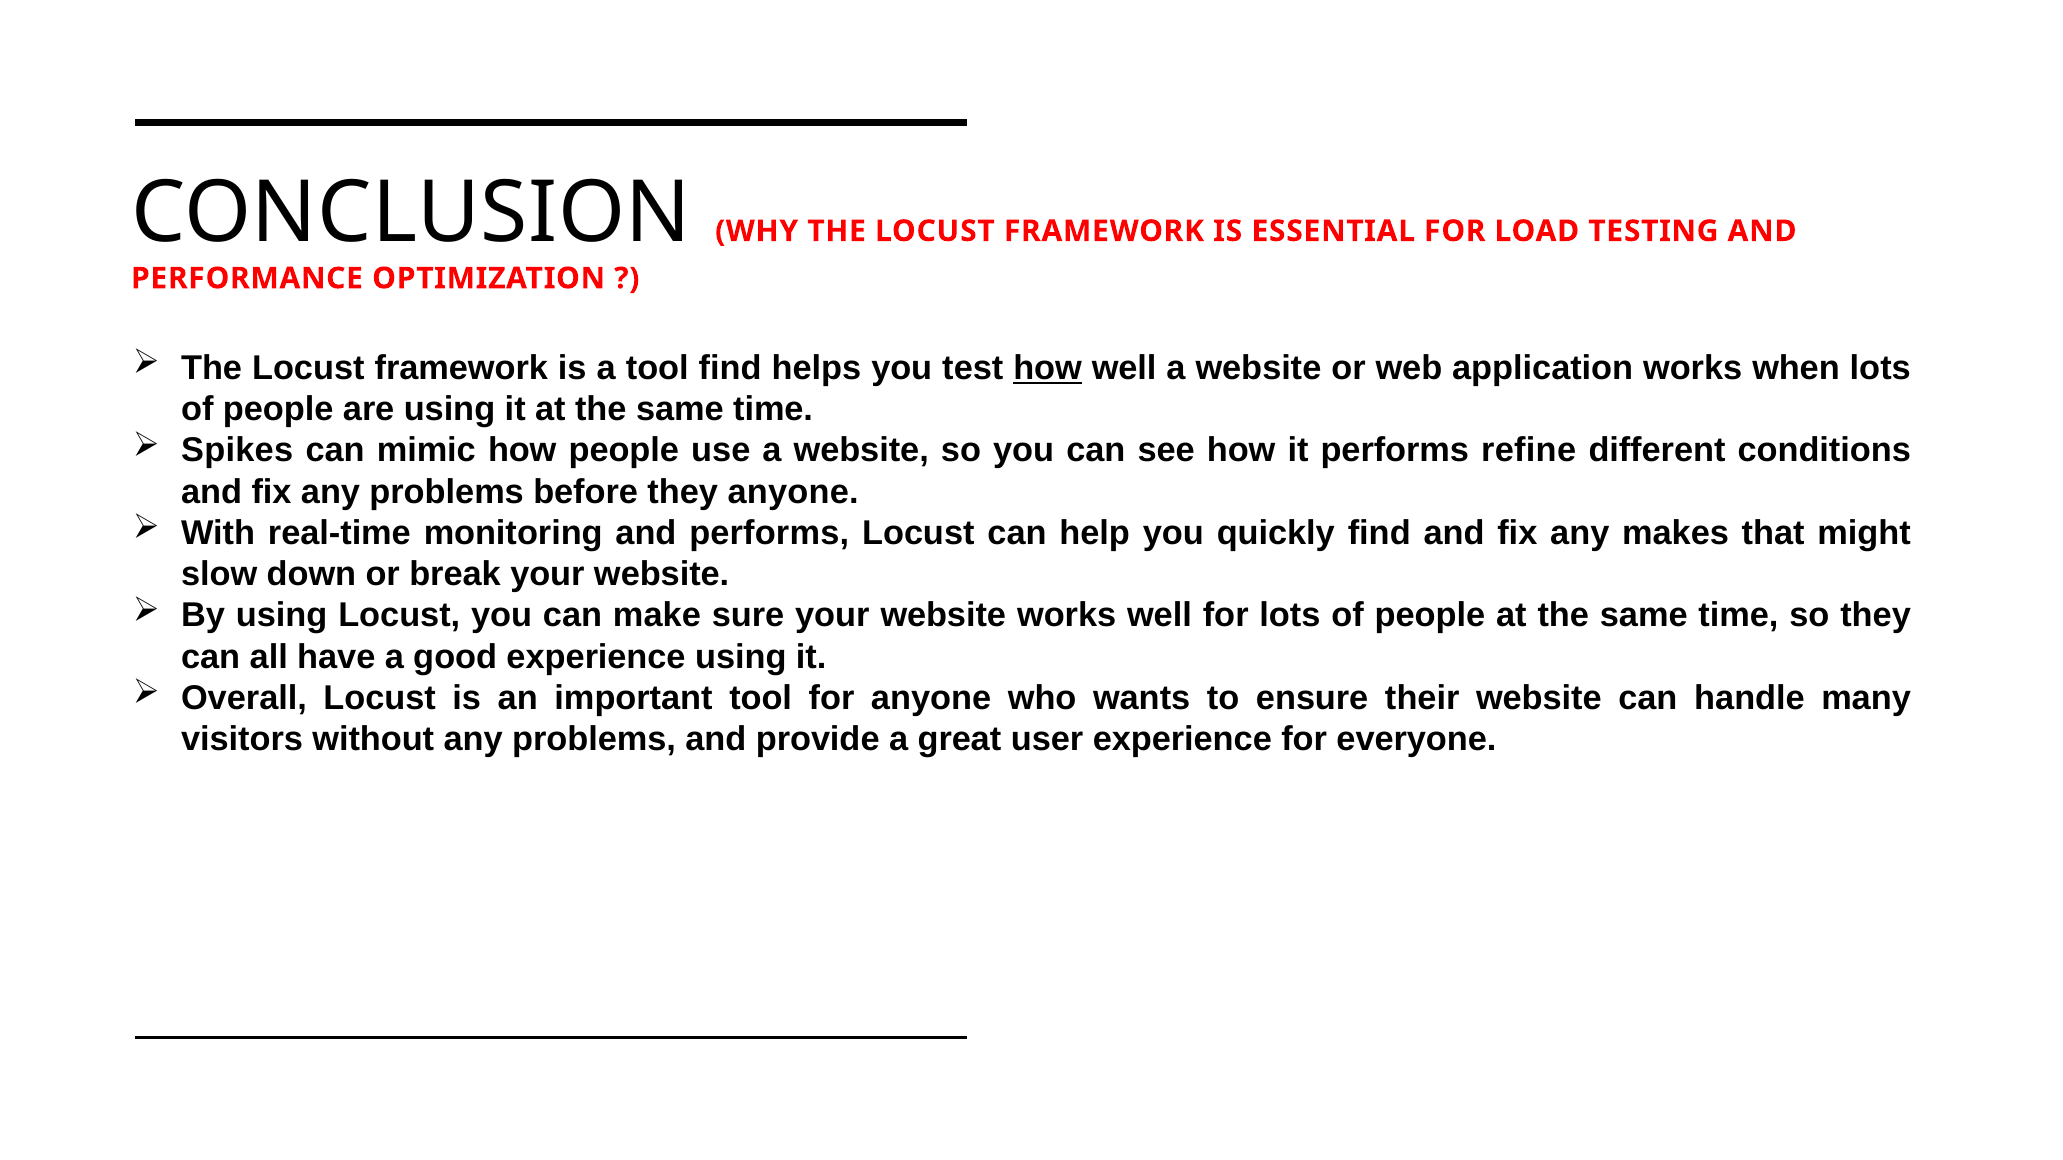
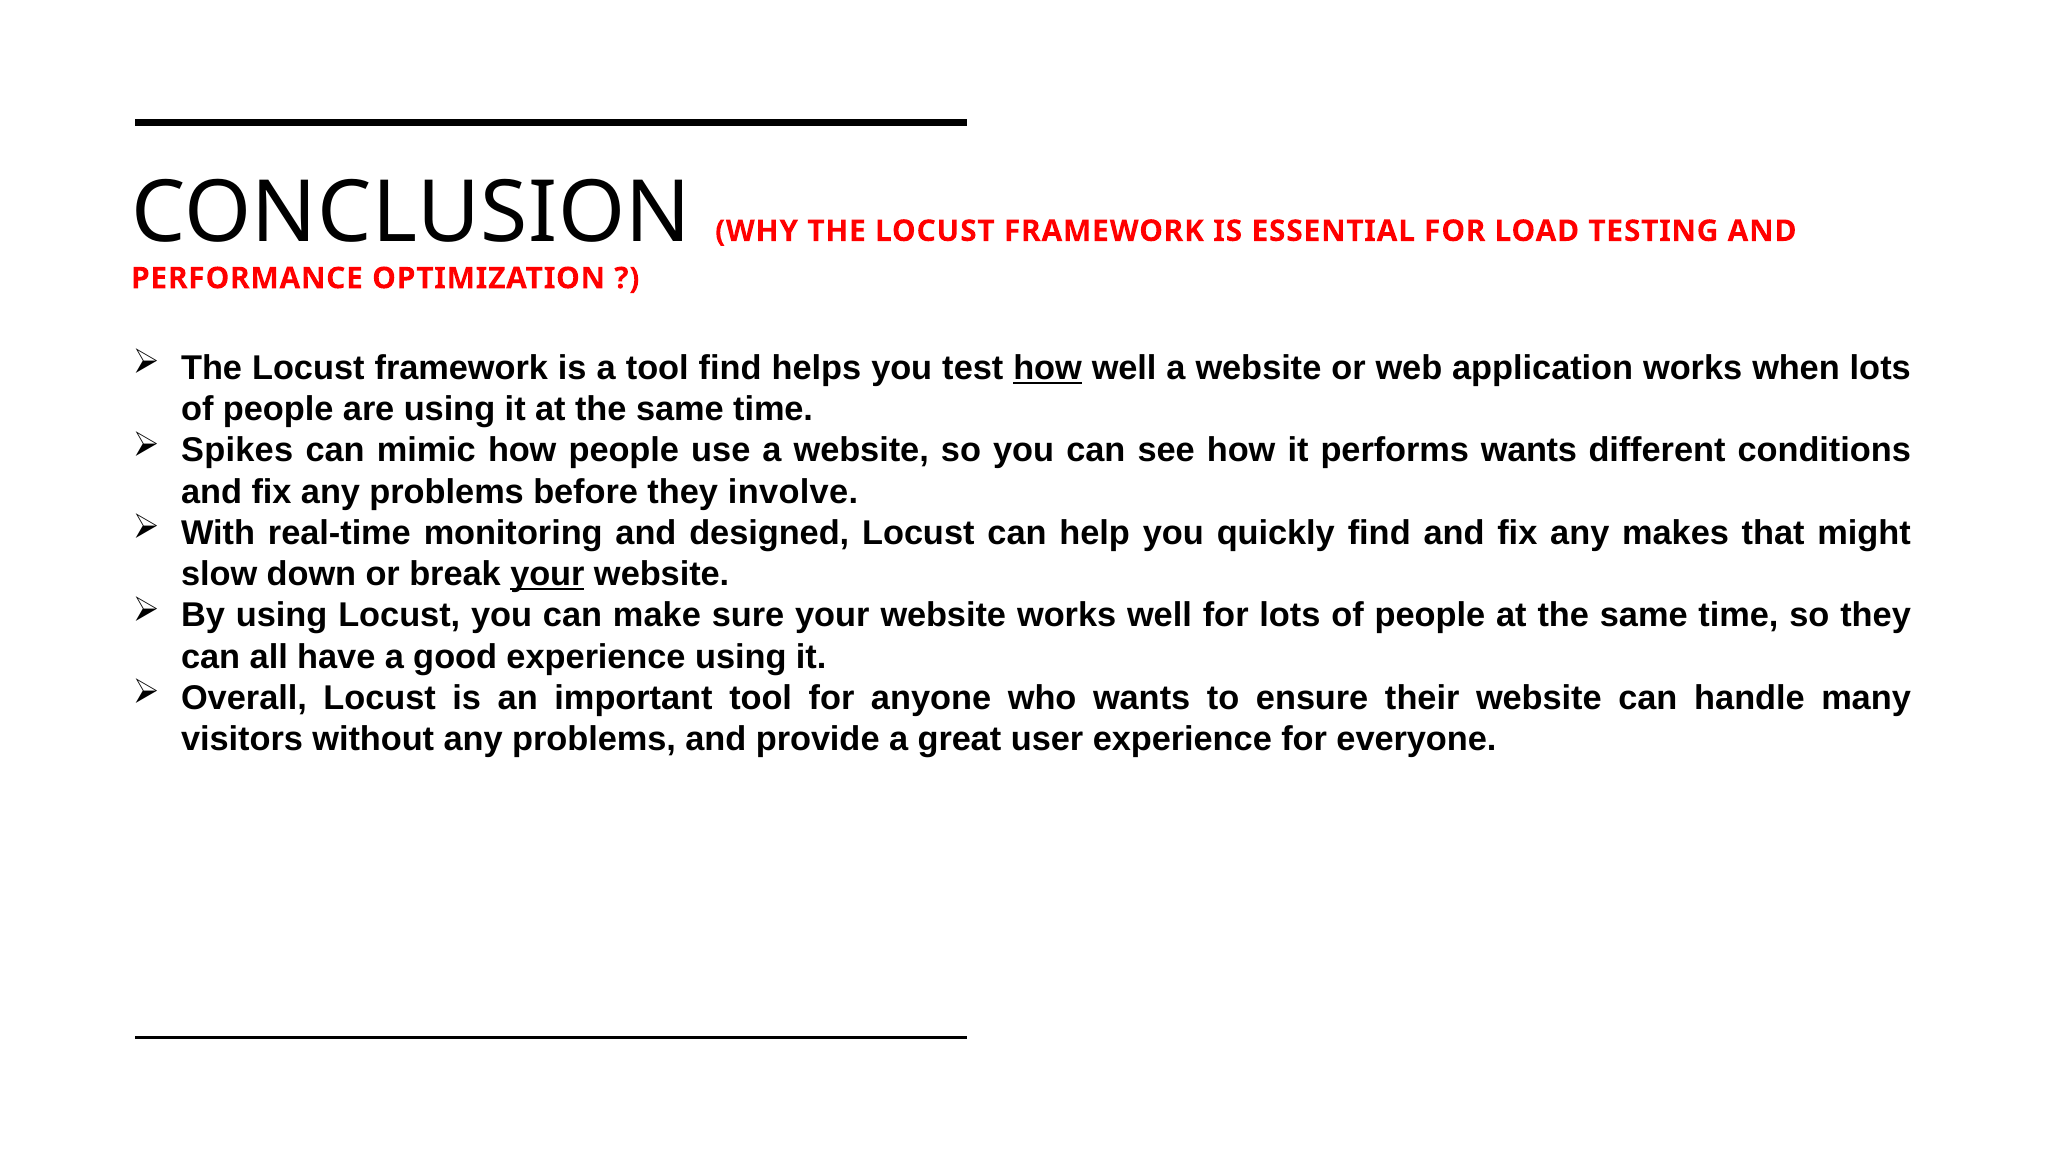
performs refine: refine -> wants
they anyone: anyone -> involve
and performs: performs -> designed
your at (547, 575) underline: none -> present
